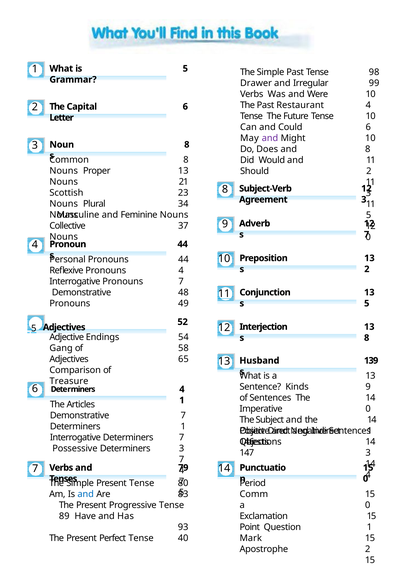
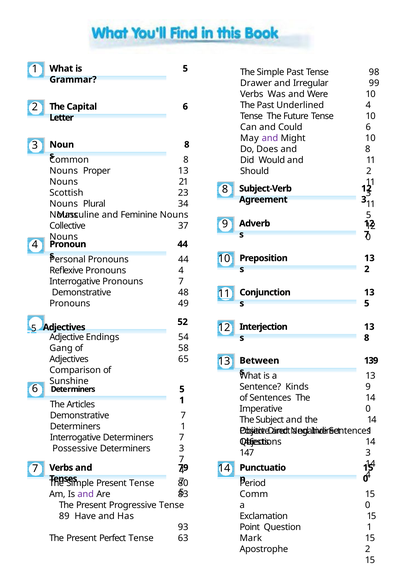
Restaurant: Restaurant -> Underlined
Husband: Husband -> Between
Treasure: Treasure -> Sunshine
Determiners 4: 4 -> 5
and at (86, 493) colour: blue -> purple
40: 40 -> 63
